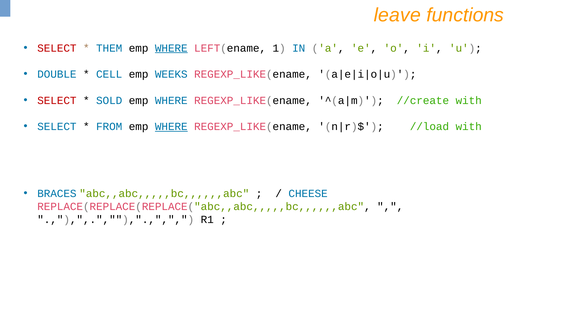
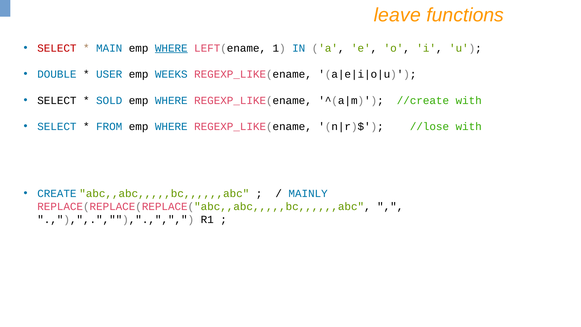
THEM: THEM -> MAIN
CELL: CELL -> USER
SELECT at (57, 100) colour: red -> black
WHERE at (171, 126) underline: present -> none
//load: //load -> //lose
BRACES: BRACES -> CREATE
CHEESE: CHEESE -> MAINLY
